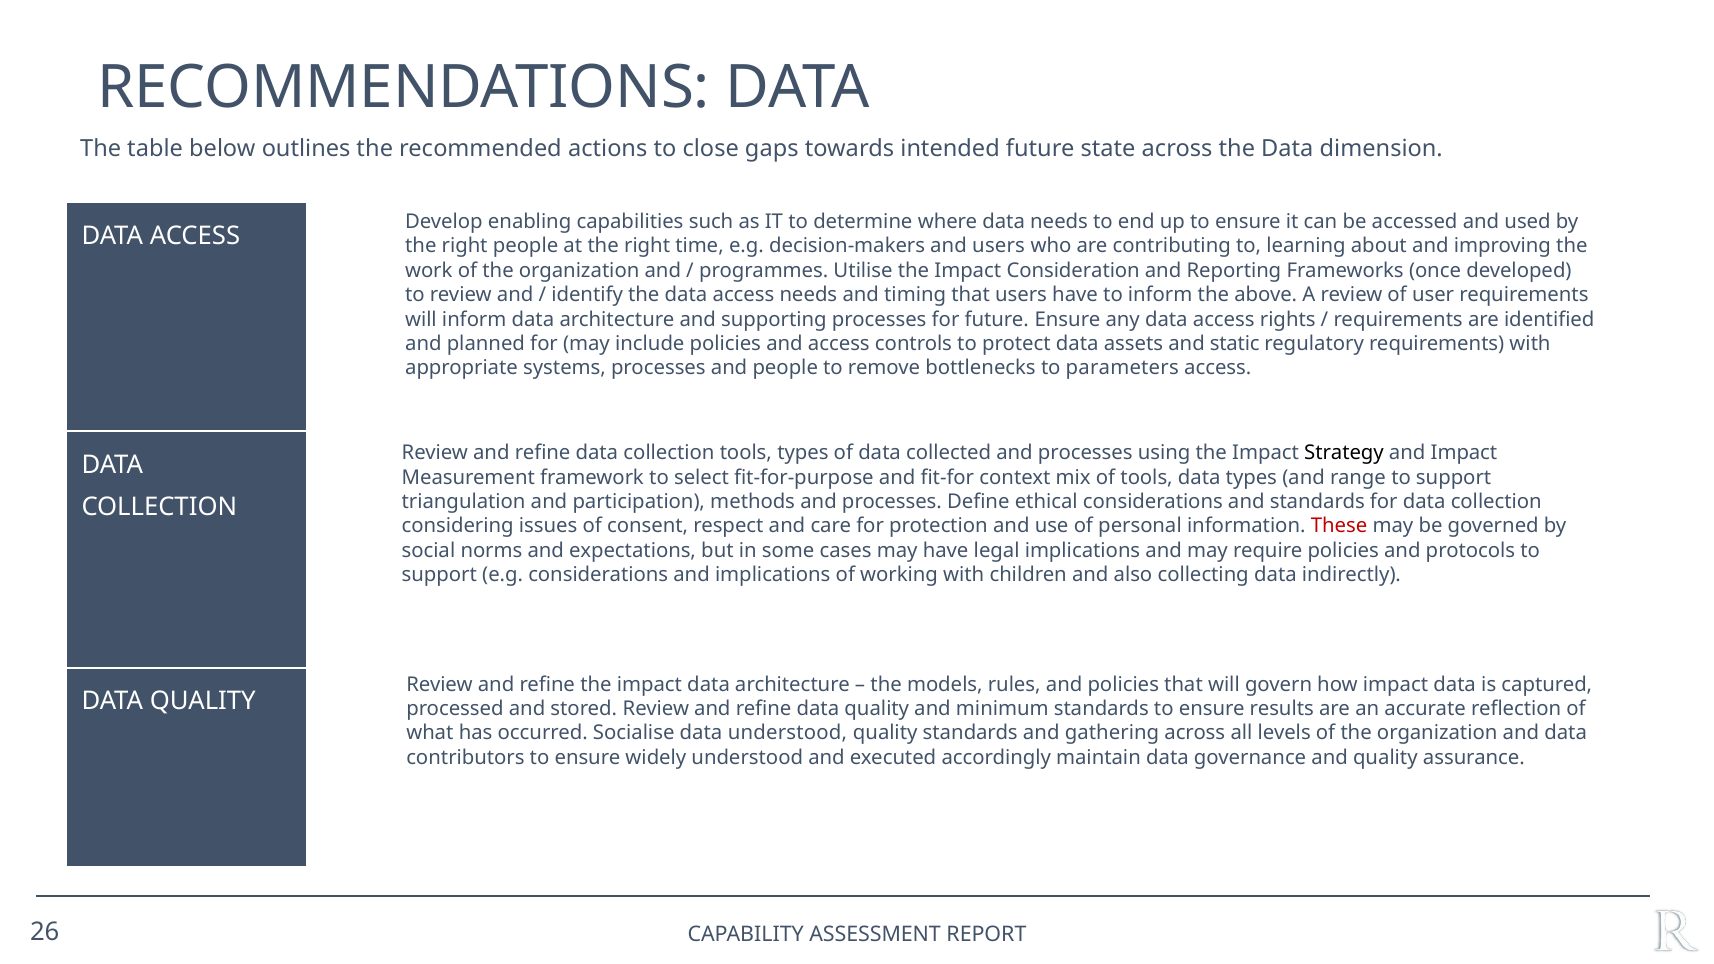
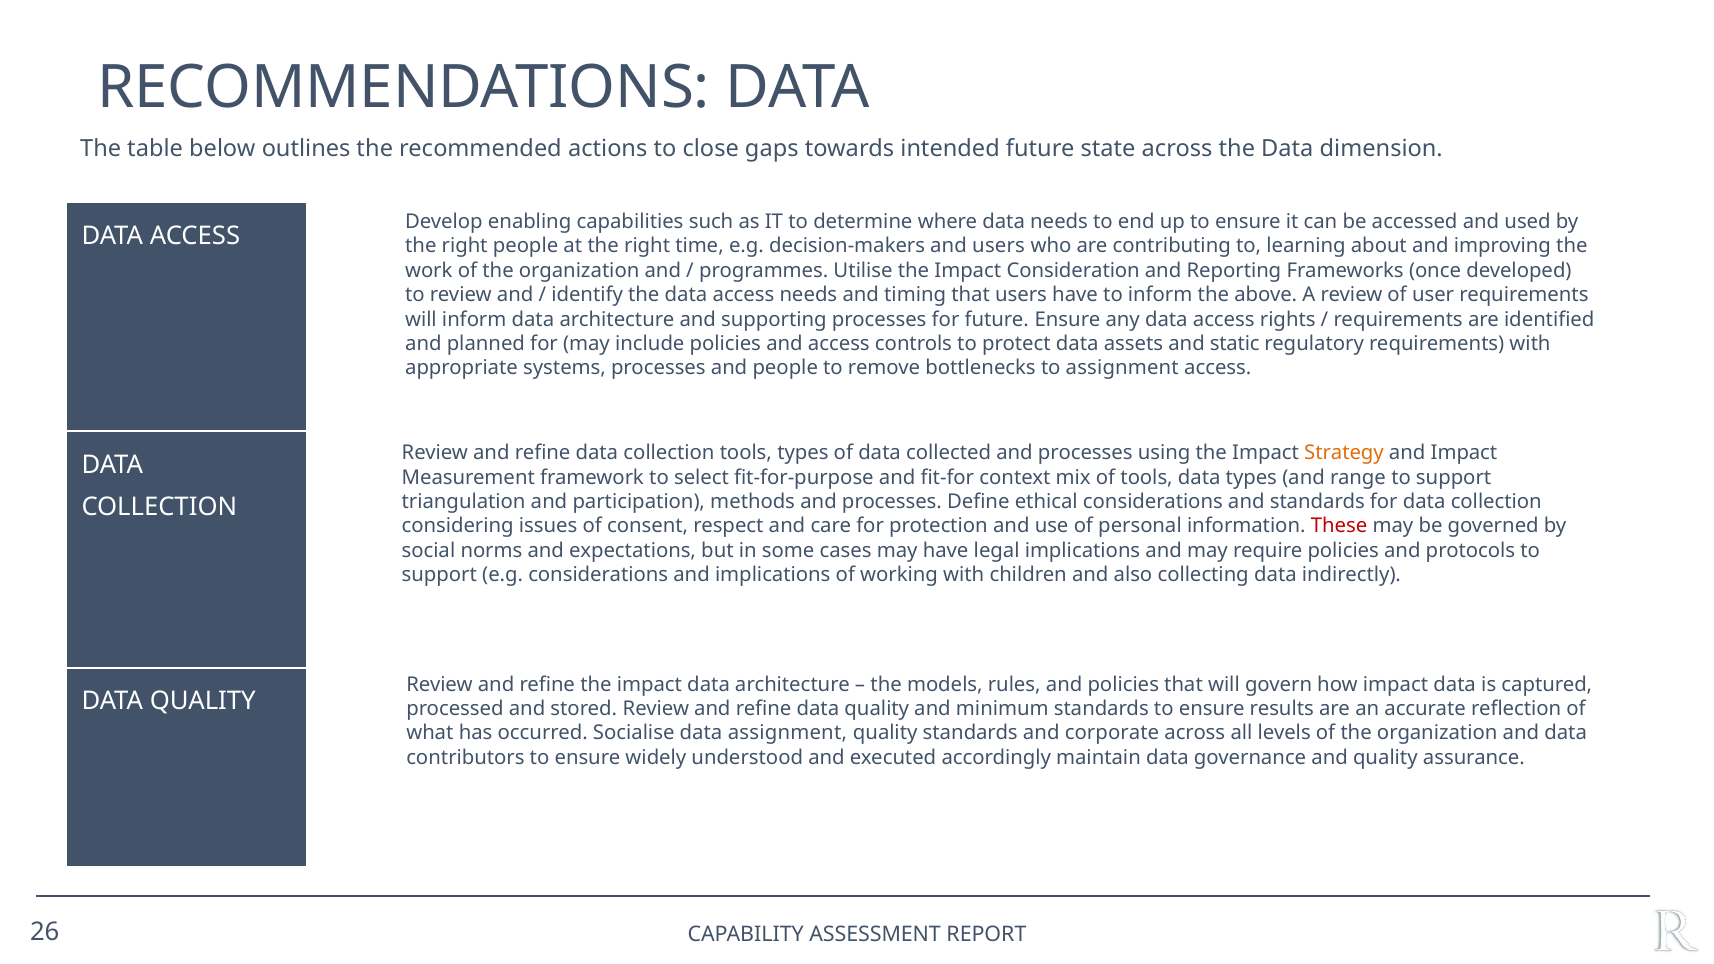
to parameters: parameters -> assignment
Strategy colour: black -> orange
data understood: understood -> assignment
gathering: gathering -> corporate
